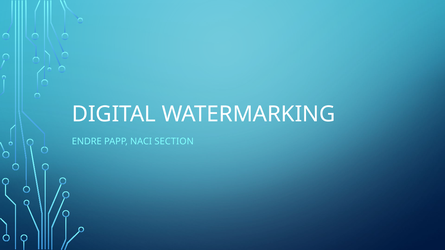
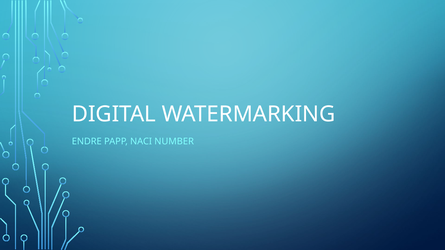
SECTION: SECTION -> NUMBER
